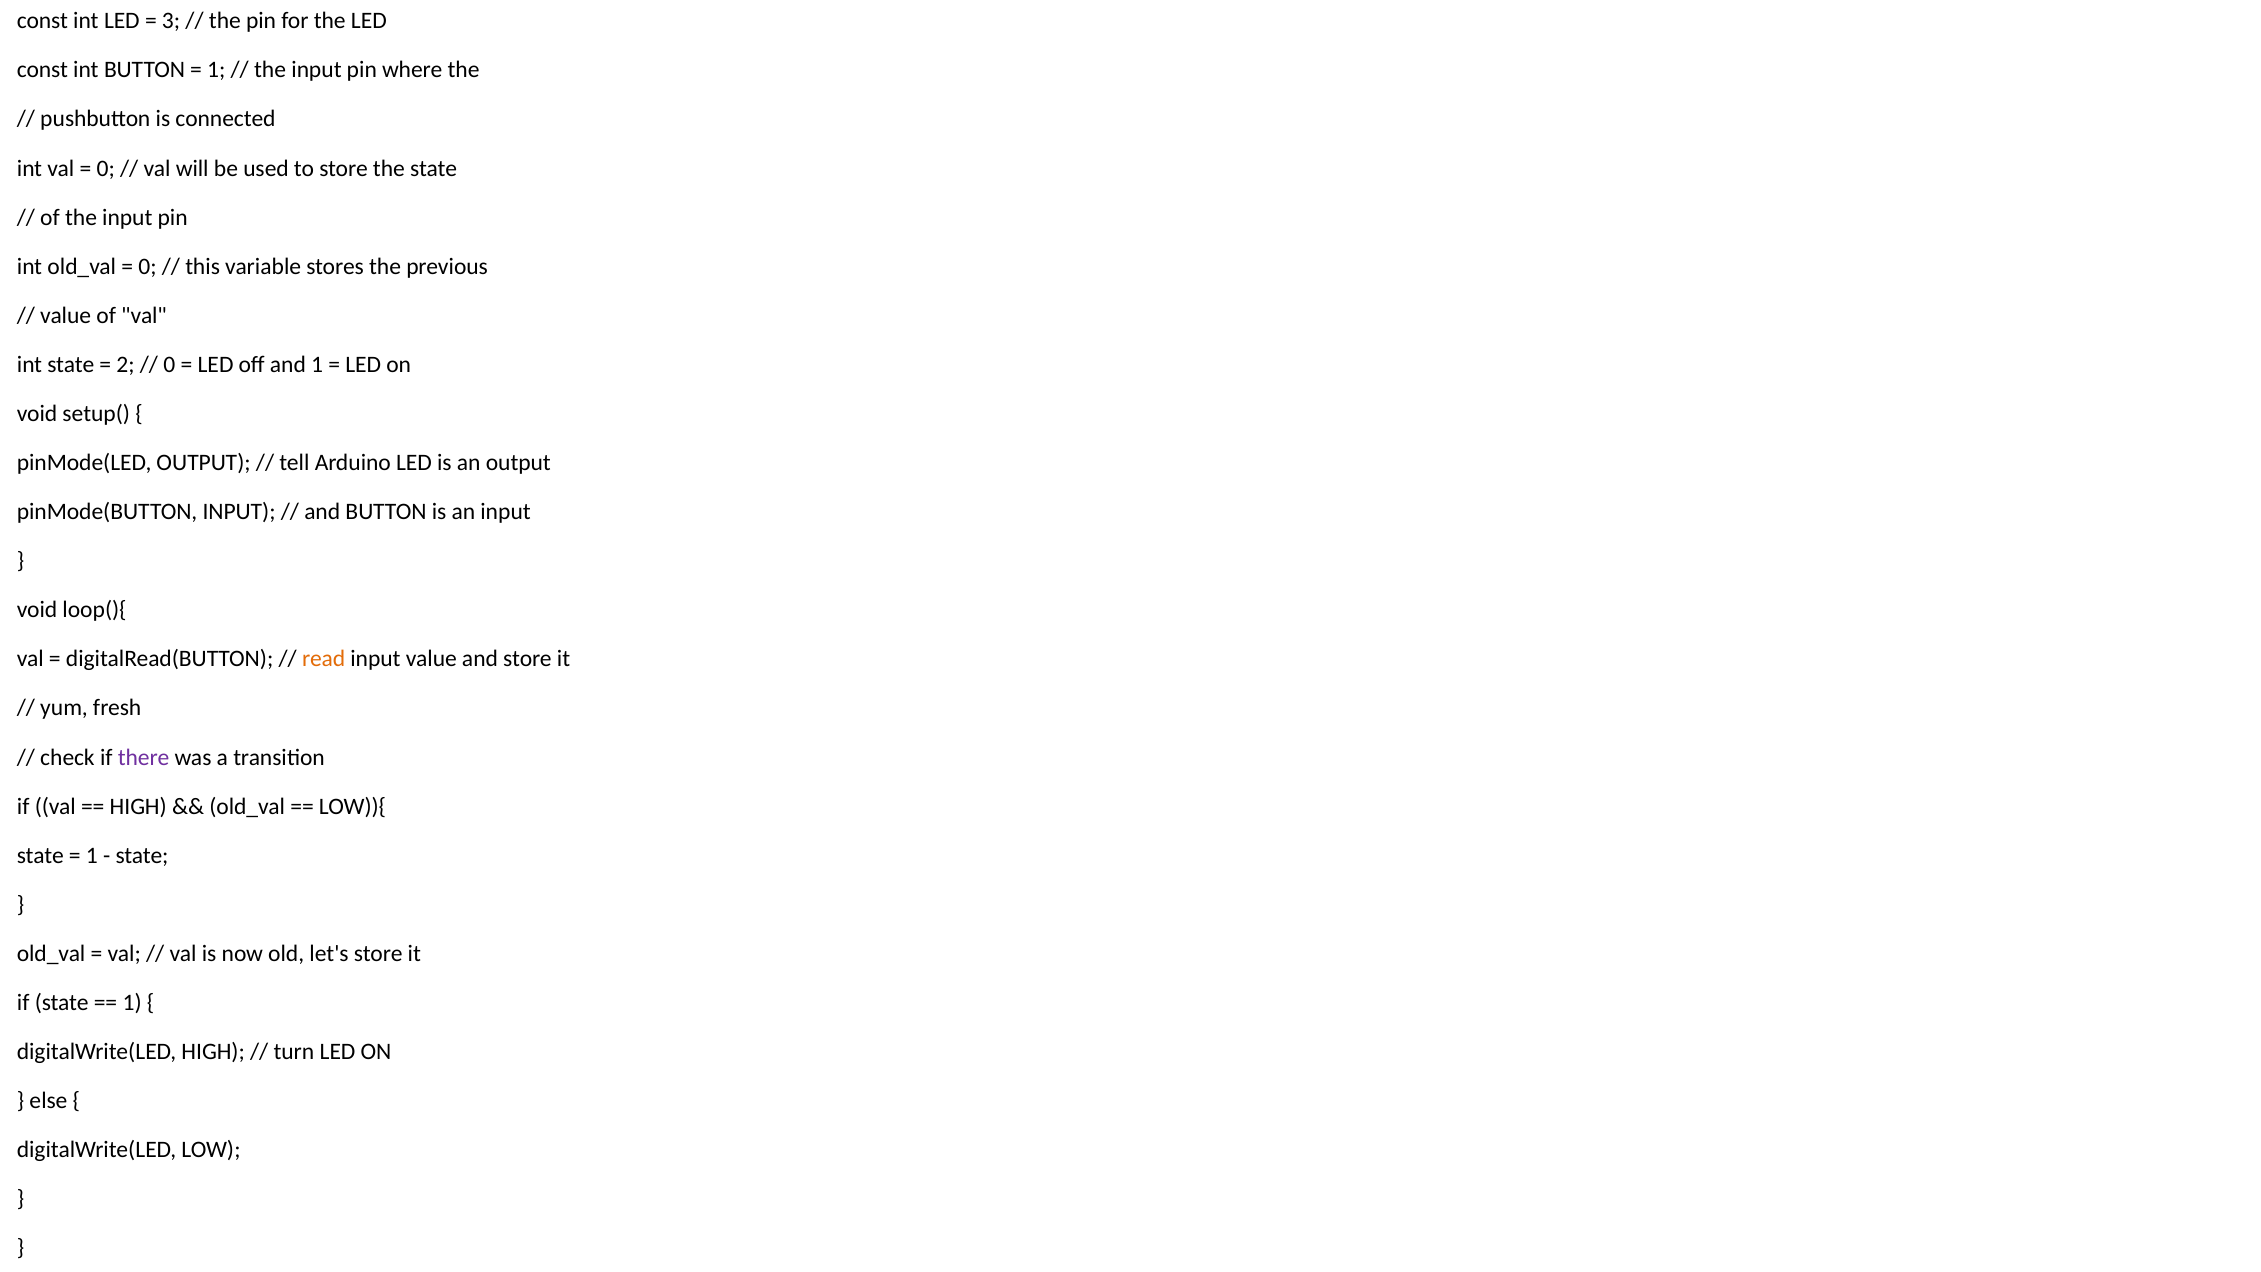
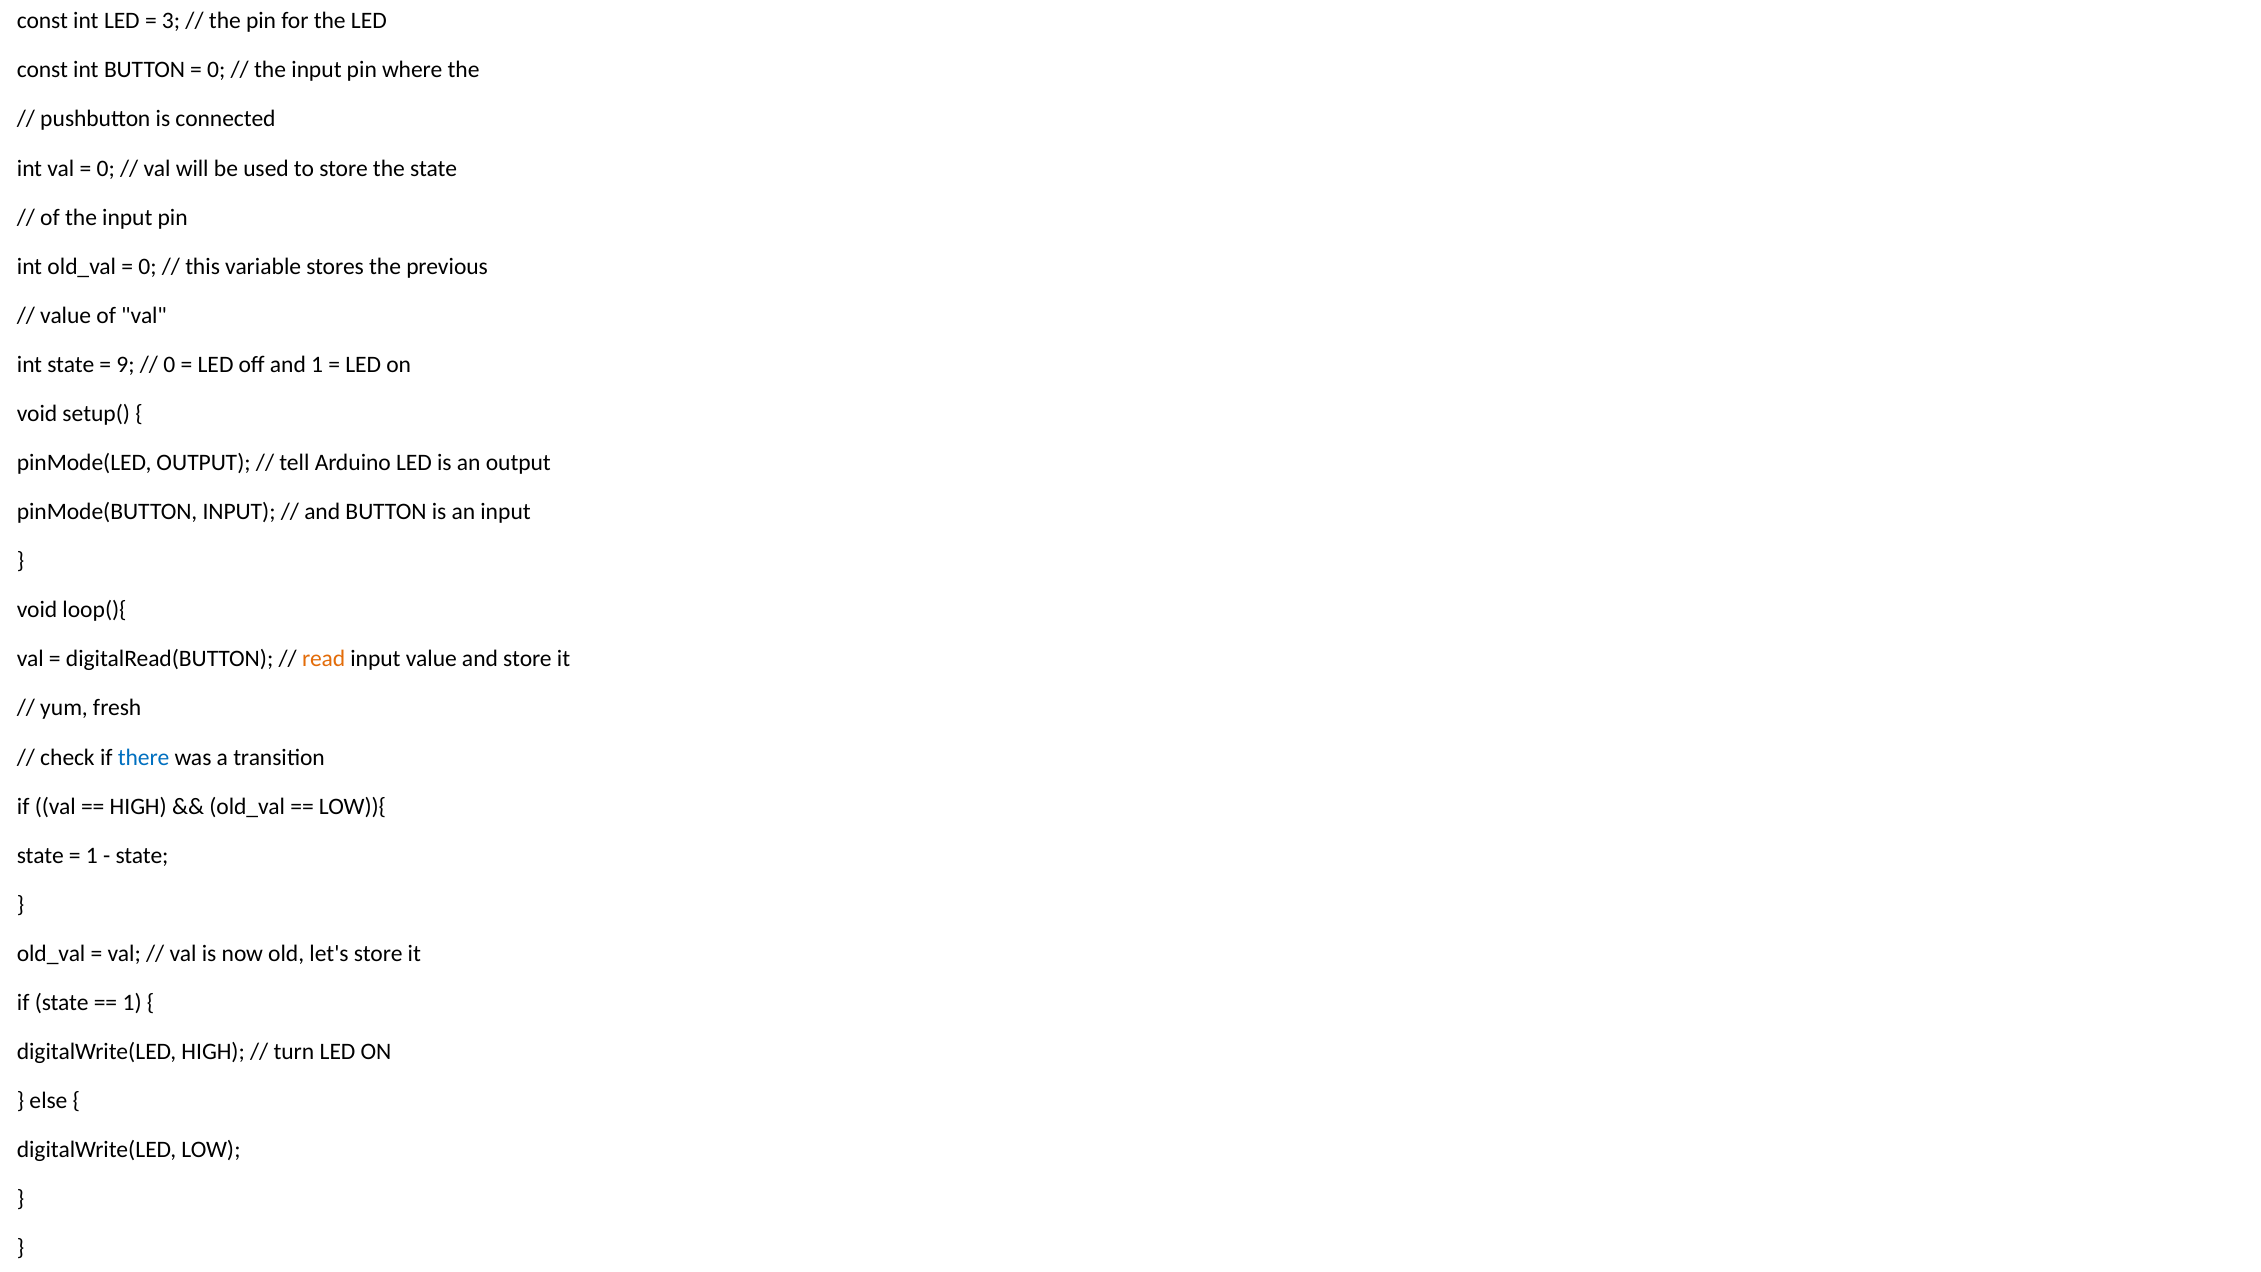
1 at (216, 70): 1 -> 0
2: 2 -> 9
there colour: purple -> blue
